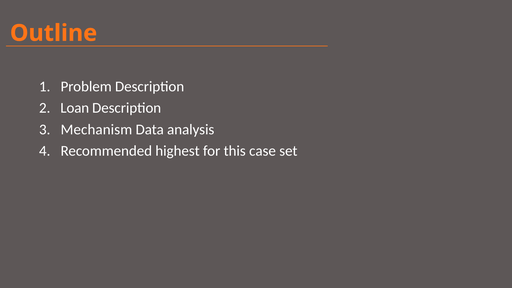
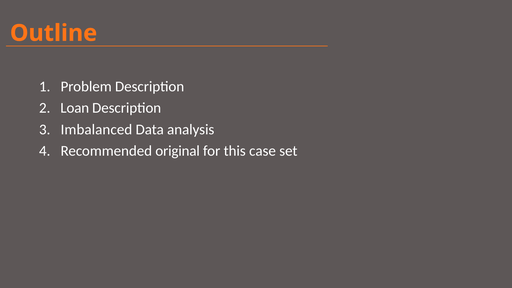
Mechanism: Mechanism -> Imbalanced
highest: highest -> original
